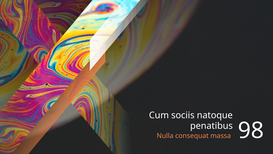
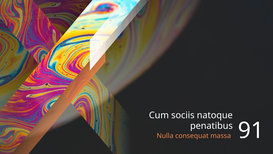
98: 98 -> 91
